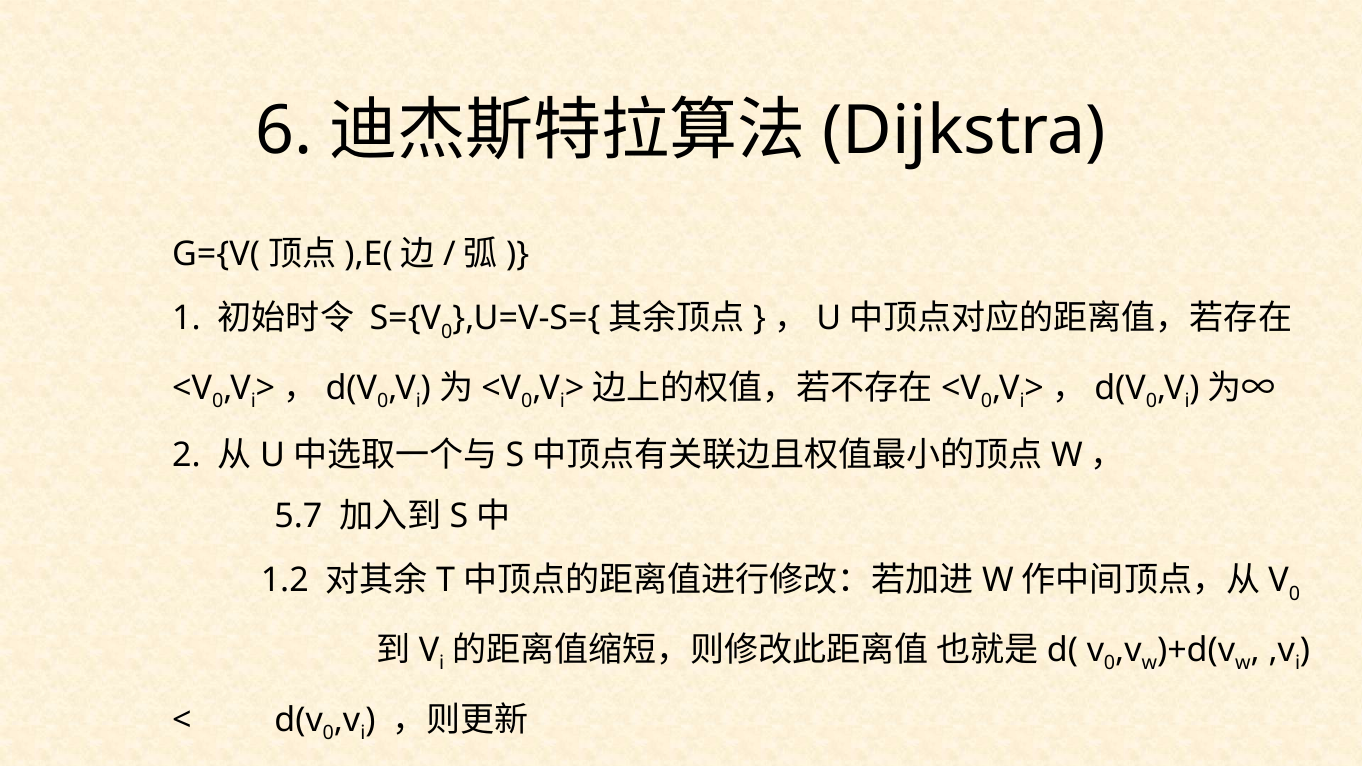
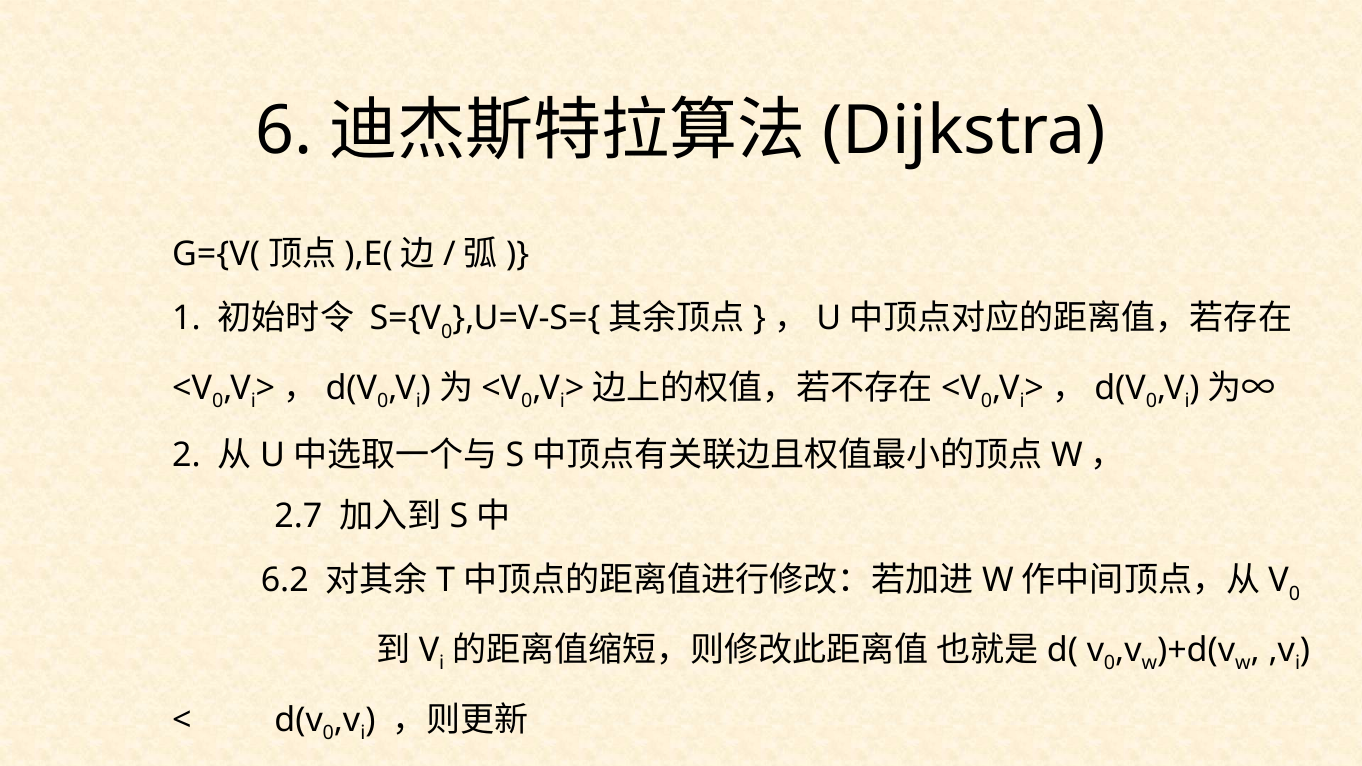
5.7: 5.7 -> 2.7
1.2: 1.2 -> 6.2
